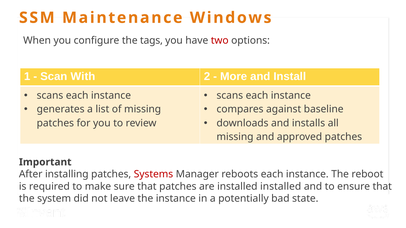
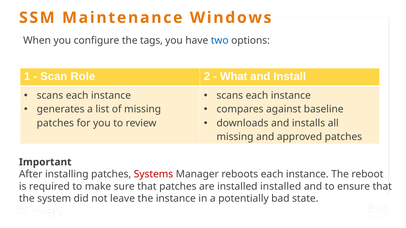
two colour: red -> blue
With: With -> Role
More: More -> What
